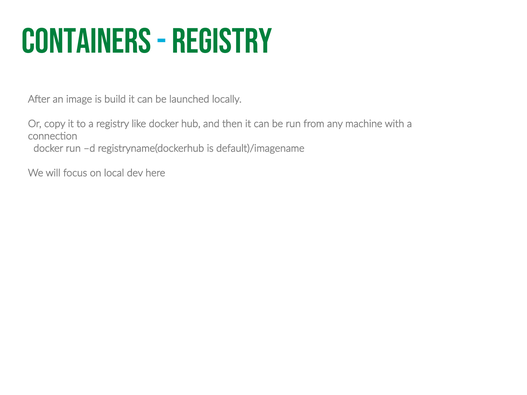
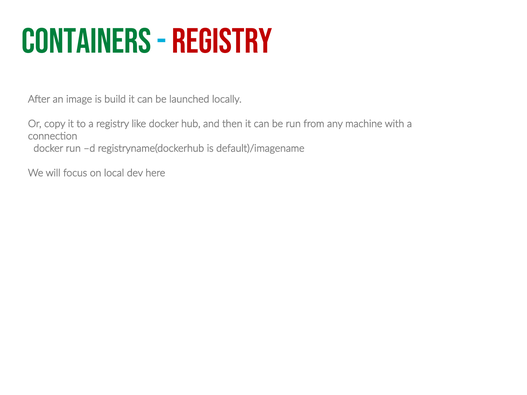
Registry at (222, 41) colour: green -> red
